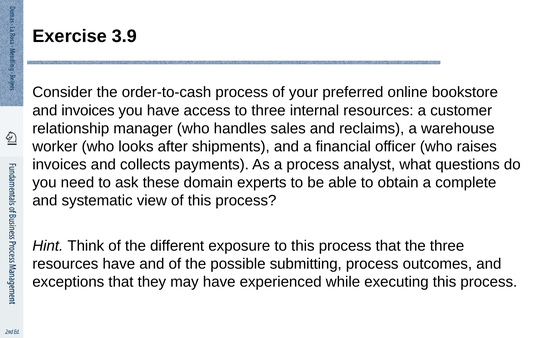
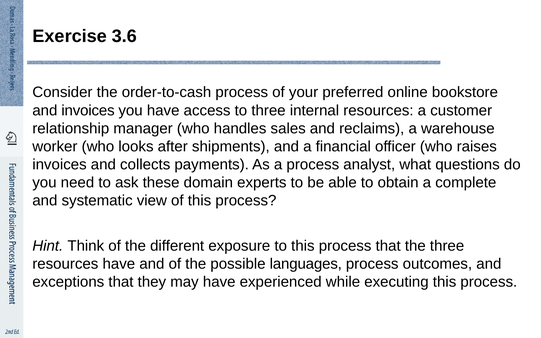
3.9: 3.9 -> 3.6
submitting: submitting -> languages
